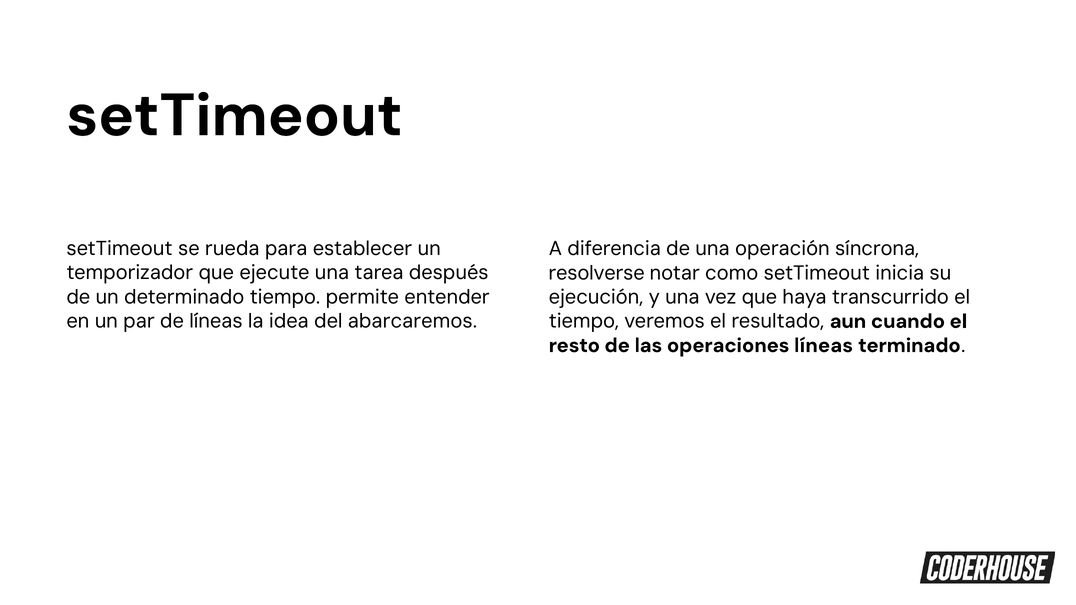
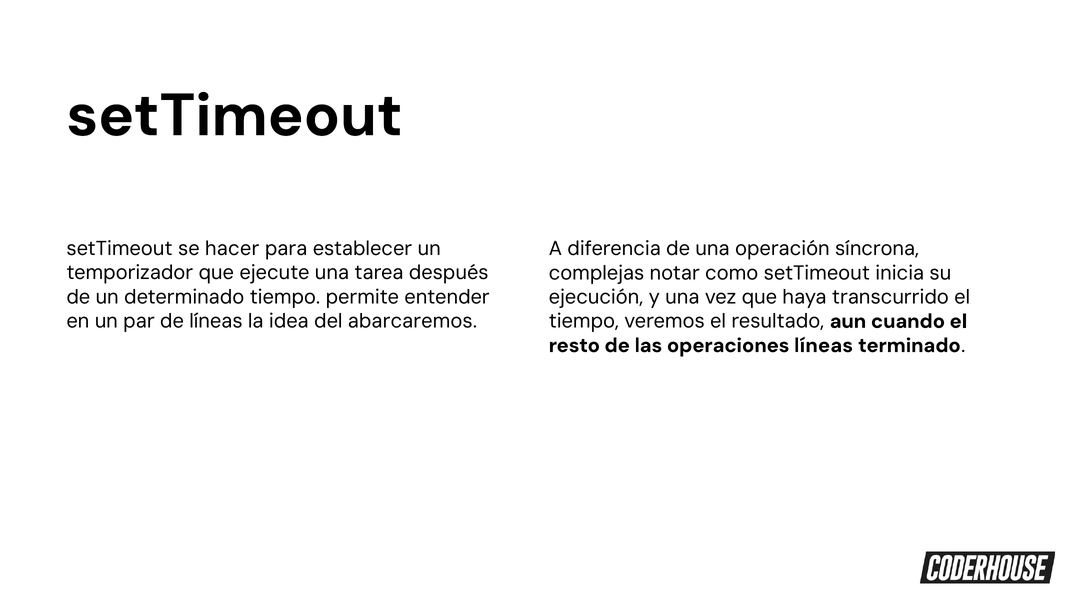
rueda: rueda -> hacer
resolverse: resolverse -> complejas
